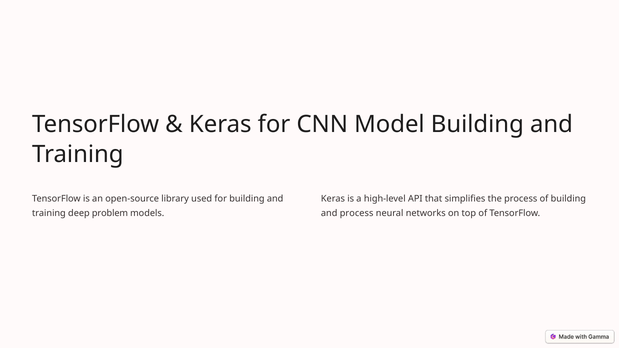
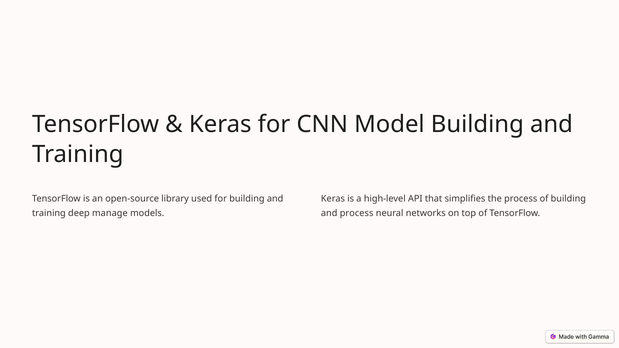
problem: problem -> manage
